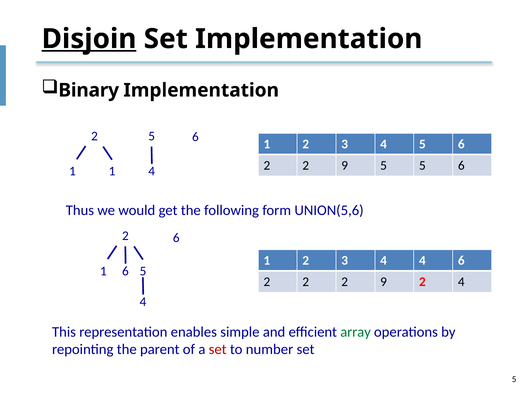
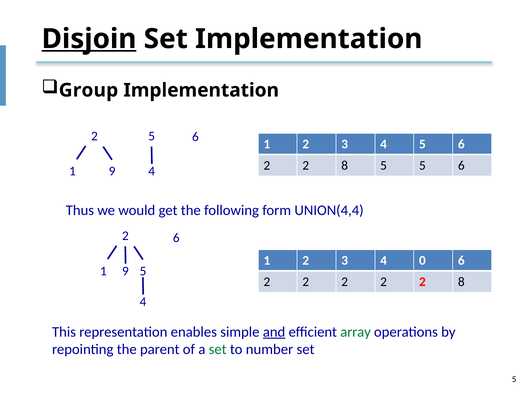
Binary: Binary -> Group
9 at (345, 165): 9 -> 8
1 at (112, 171): 1 -> 9
UNION(5,6: UNION(5,6 -> UNION(4,4
4 4: 4 -> 0
6 at (125, 271): 6 -> 9
9 at (384, 282): 9 -> 2
4 at (461, 282): 4 -> 8
and underline: none -> present
set at (218, 349) colour: red -> green
